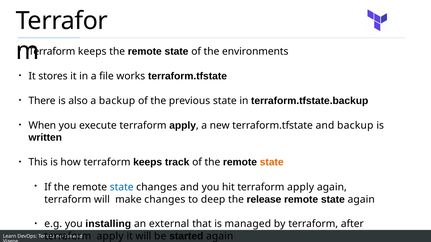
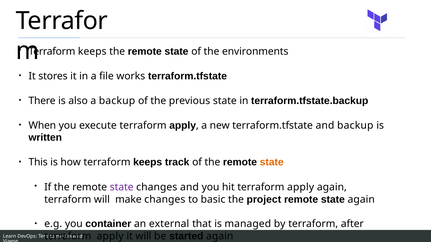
state at (122, 188) colour: blue -> purple
deep: deep -> basic
release: release -> project
installing: installing -> container
